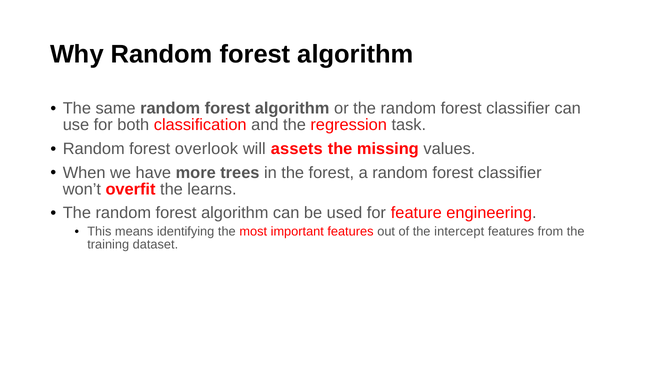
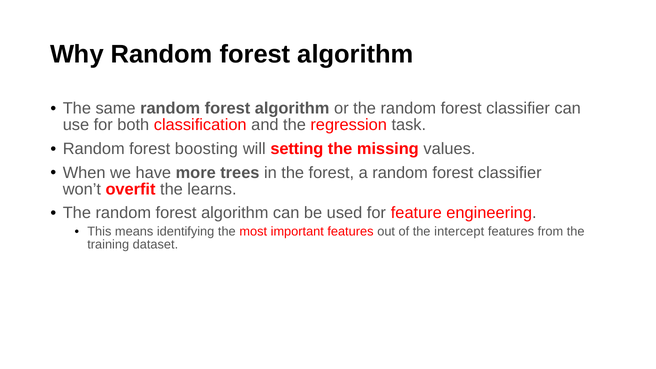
overlook: overlook -> boosting
assets: assets -> setting
